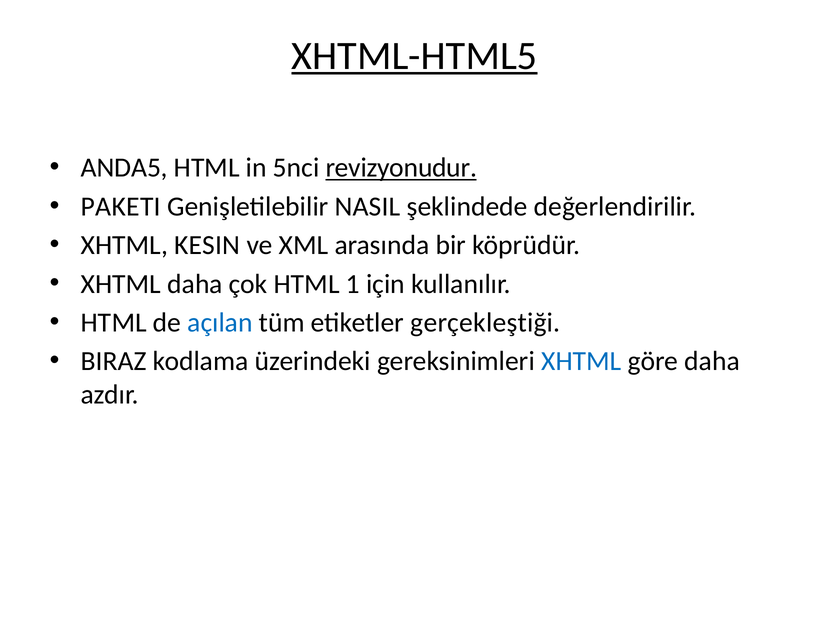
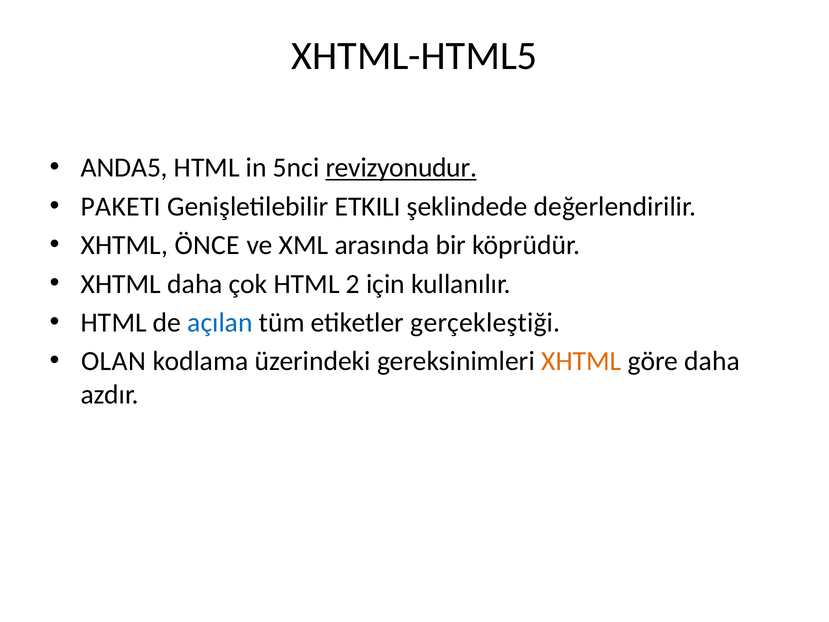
XHTML-HTML5 underline: present -> none
NASIL: NASIL -> ETKILI
KESIN: KESIN -> ÖNCE
1: 1 -> 2
BIRAZ: BIRAZ -> OLAN
XHTML at (581, 361) colour: blue -> orange
